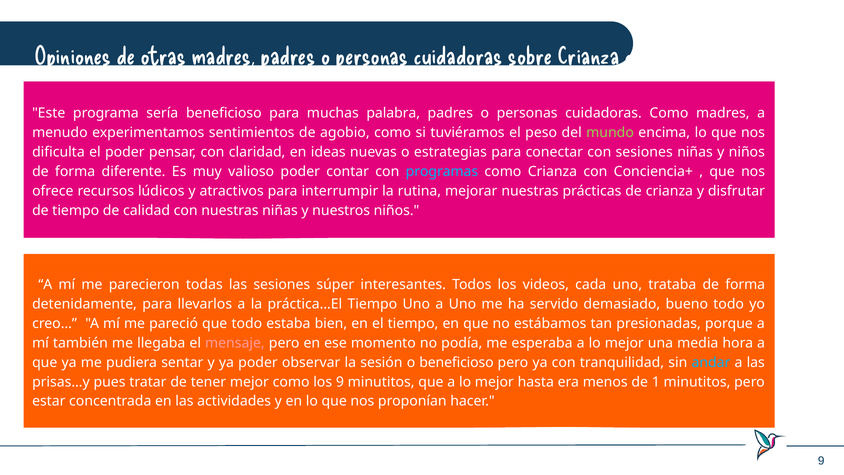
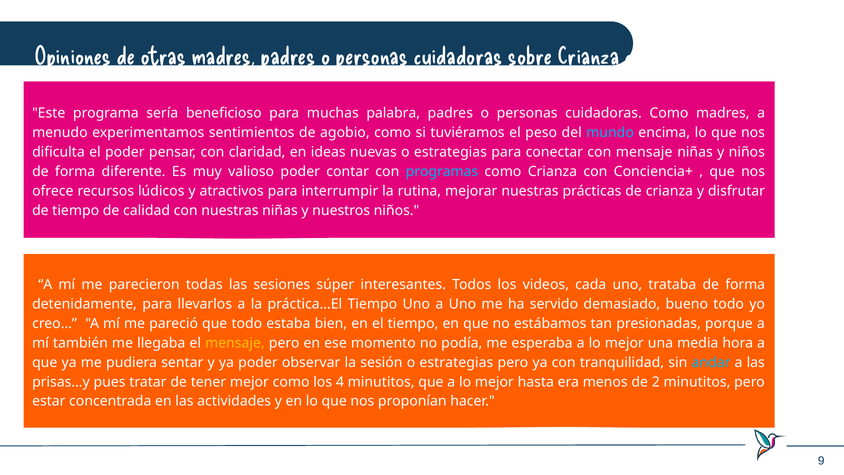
mundo colour: light green -> light blue
con sesiones: sesiones -> mensaje
mensaje at (235, 343) colour: pink -> yellow
sesión o beneficioso: beneficioso -> estrategias
los 9: 9 -> 4
1: 1 -> 2
